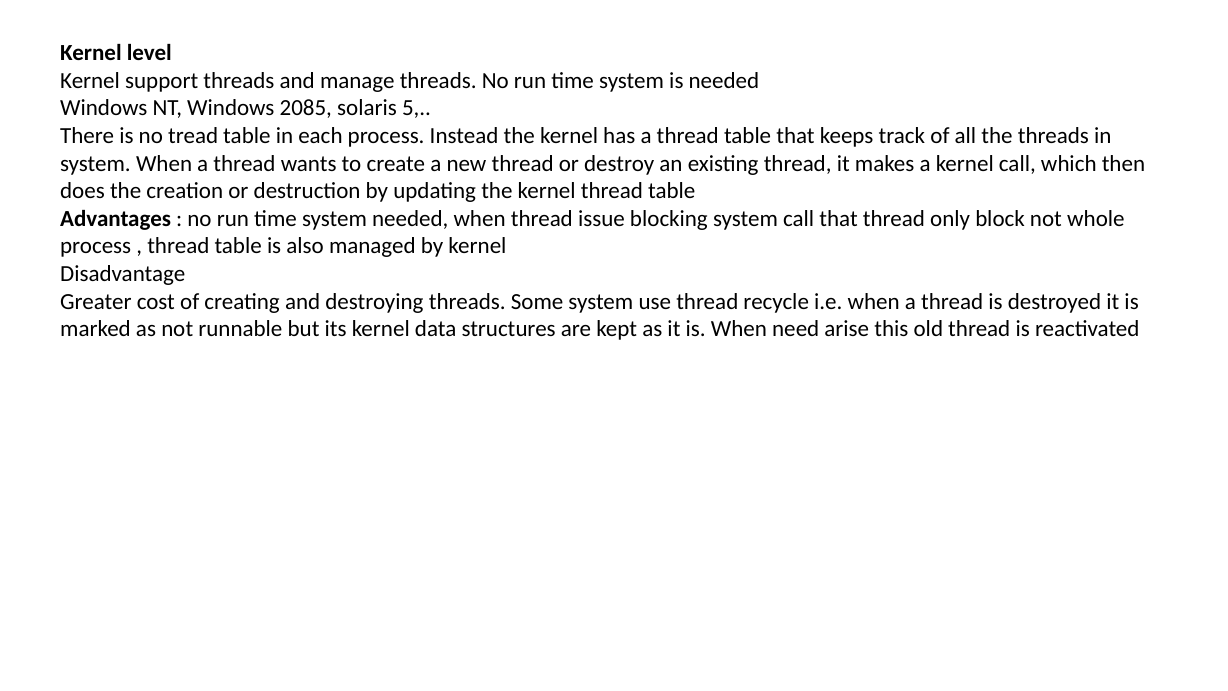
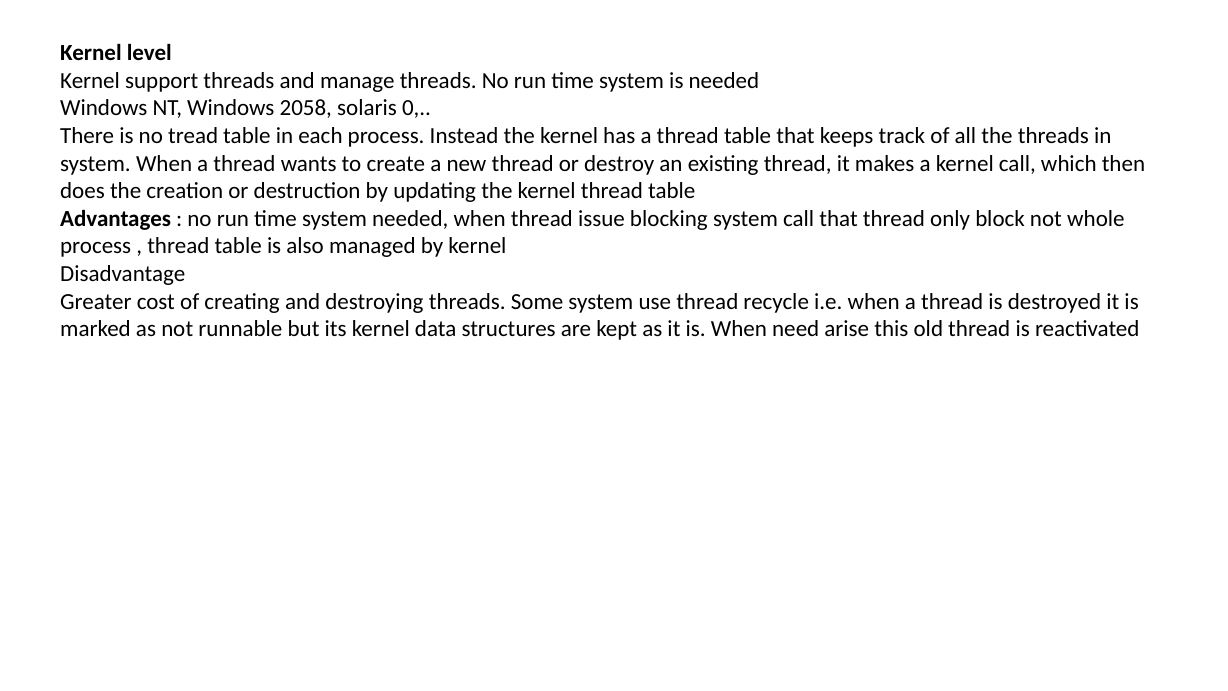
2085: 2085 -> 2058
5: 5 -> 0
